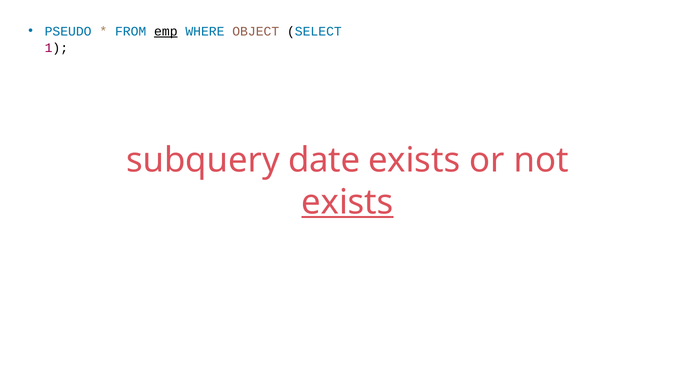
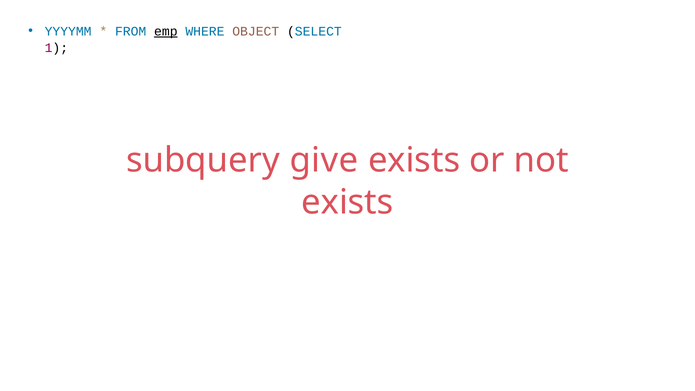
PSEUDO: PSEUDO -> YYYYMM
date: date -> give
exists at (347, 202) underline: present -> none
